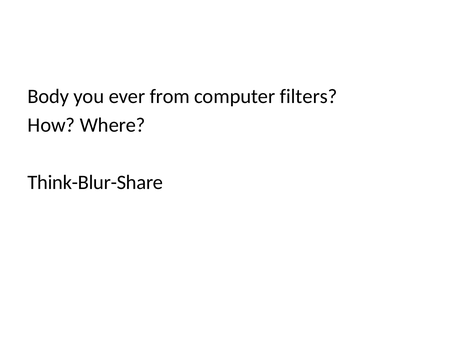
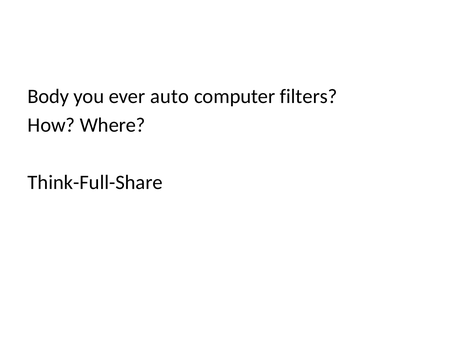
from: from -> auto
Think-Blur-Share: Think-Blur-Share -> Think-Full-Share
